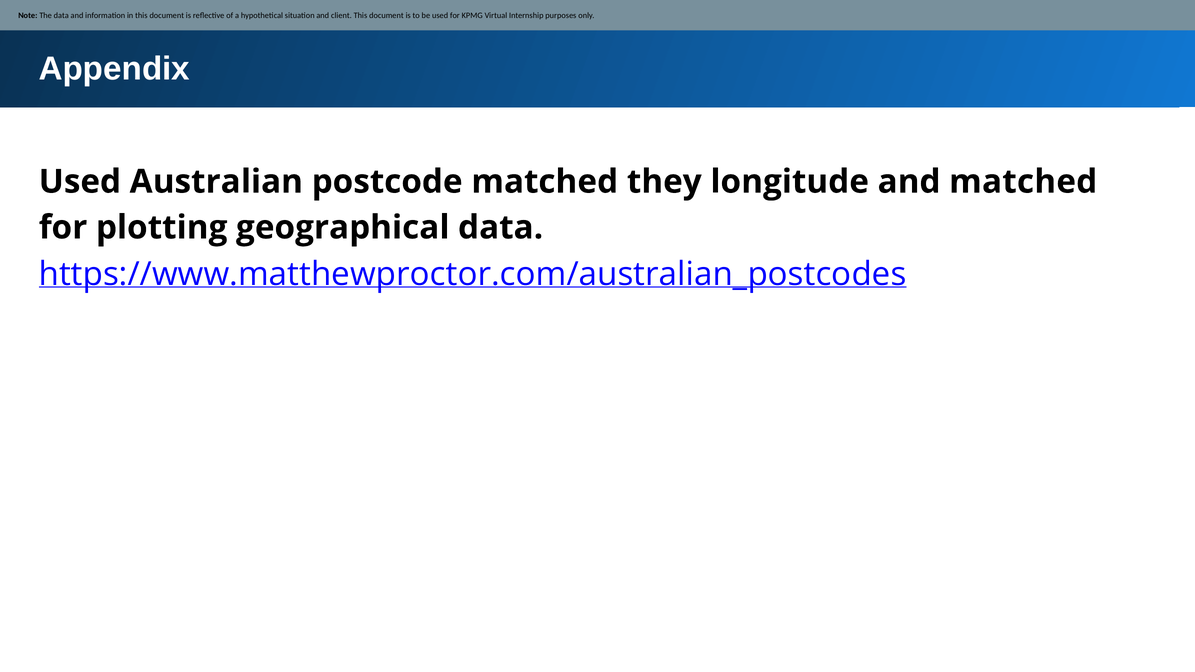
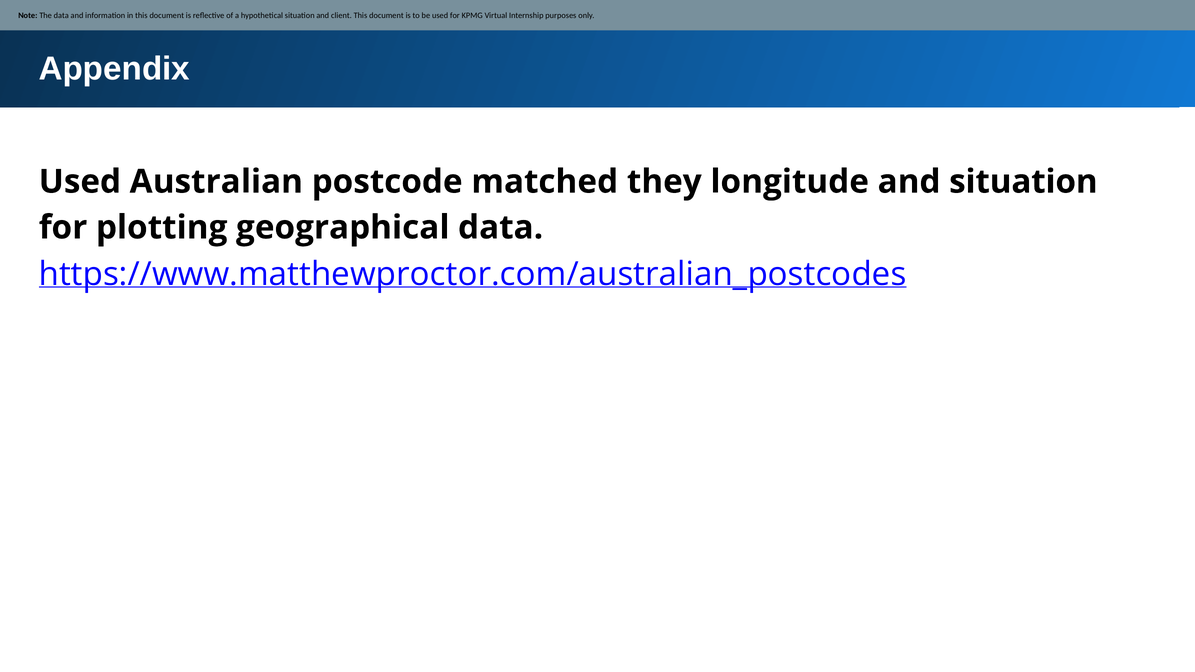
and matched: matched -> situation
